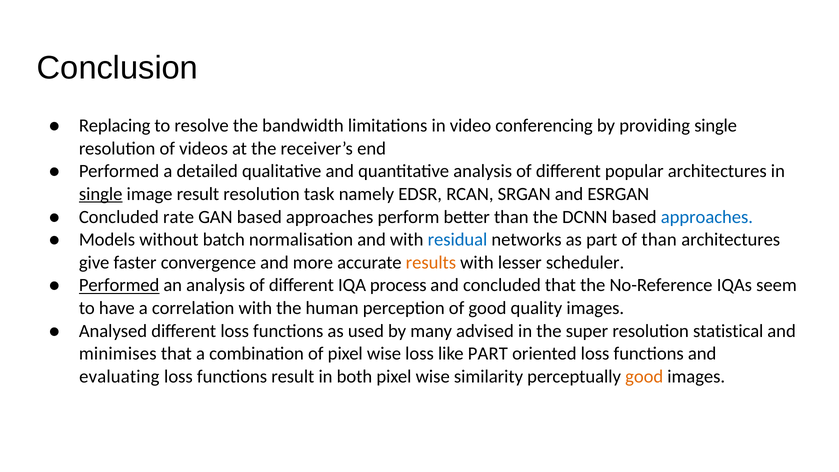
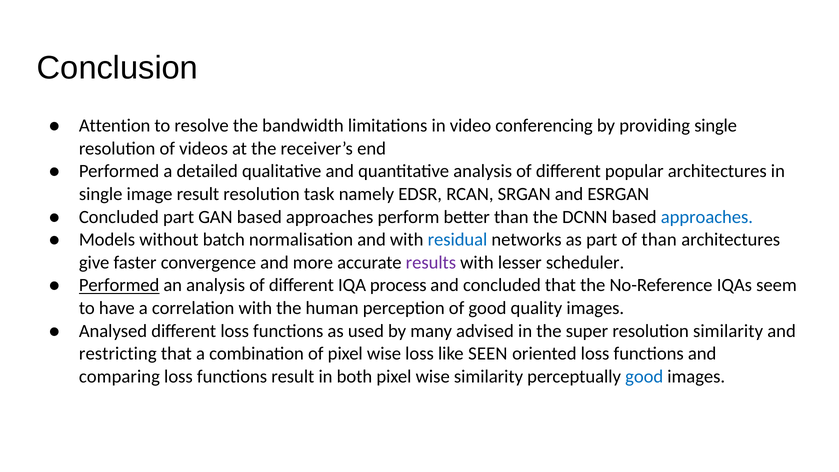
Replacing: Replacing -> Attention
single at (101, 194) underline: present -> none
Concluded rate: rate -> part
results colour: orange -> purple
resolution statistical: statistical -> similarity
minimises: minimises -> restricting
like PART: PART -> SEEN
evaluating: evaluating -> comparing
good at (644, 376) colour: orange -> blue
